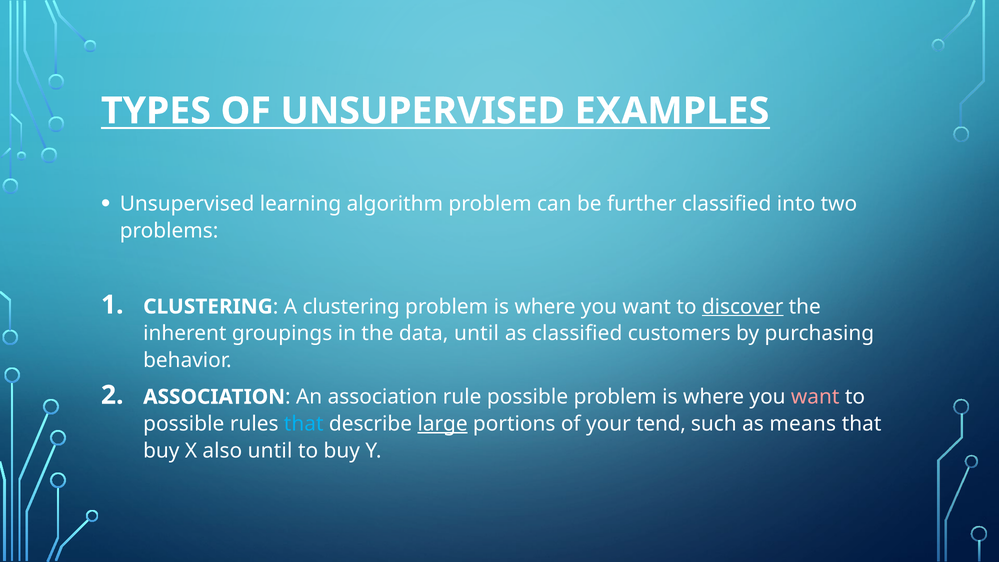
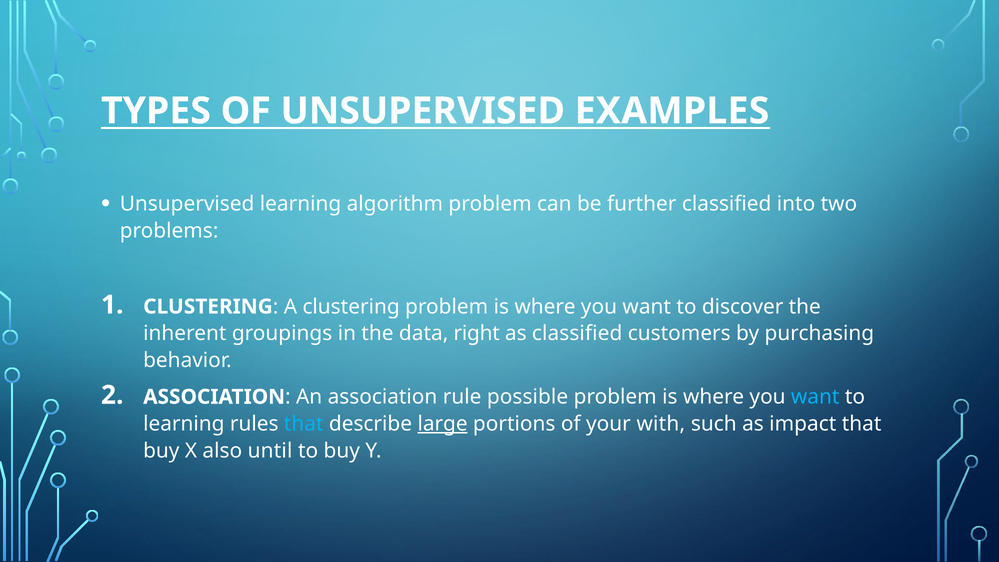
discover underline: present -> none
data until: until -> right
want at (815, 397) colour: pink -> light blue
possible at (184, 424): possible -> learning
tend: tend -> with
means: means -> impact
